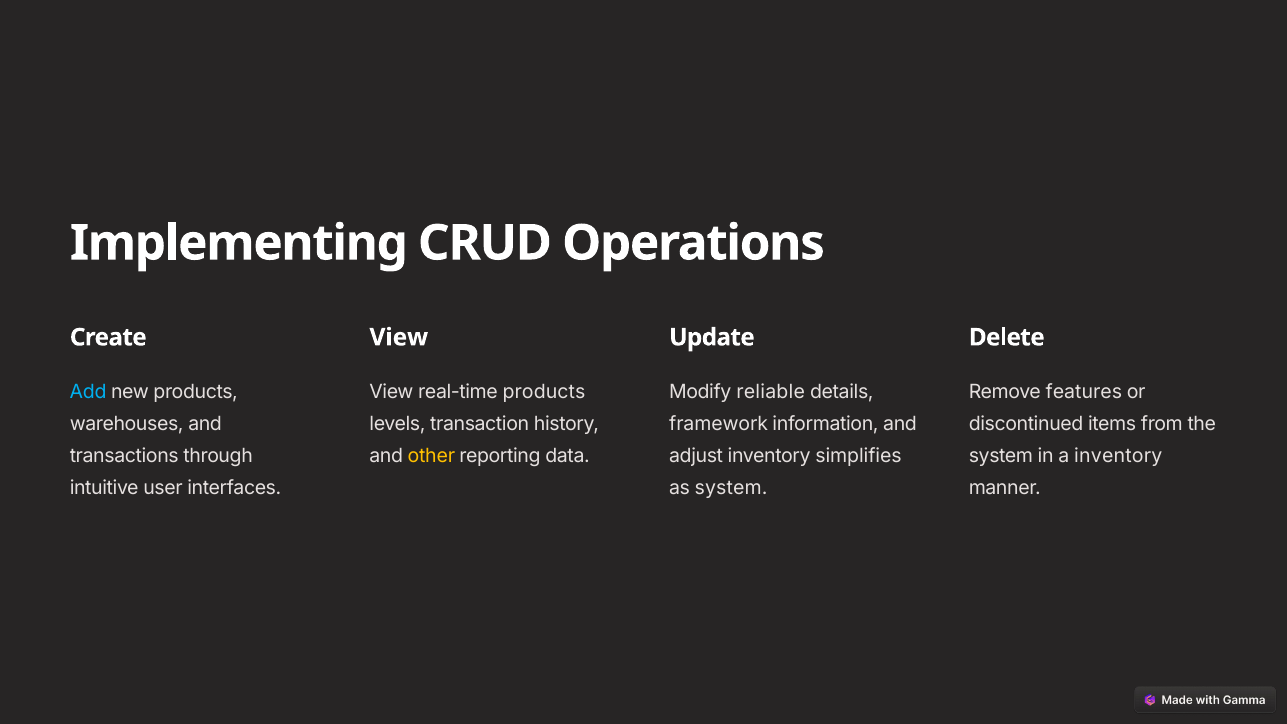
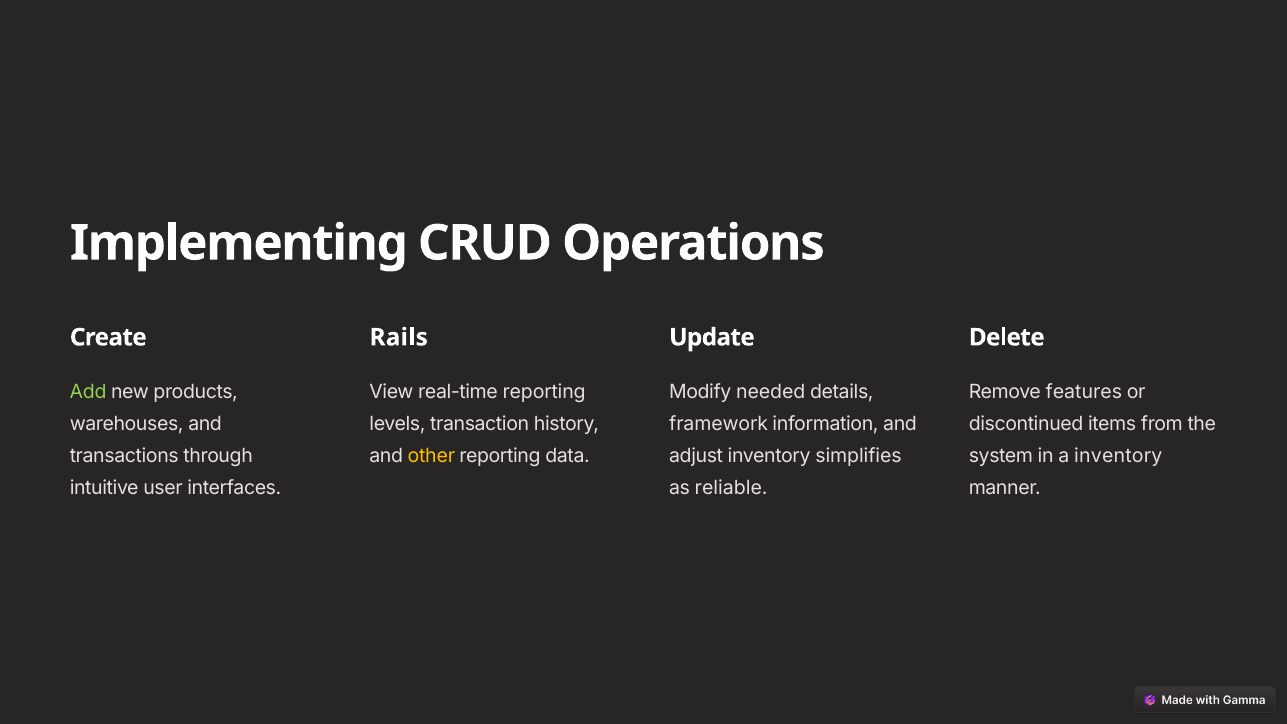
View at (399, 337): View -> Rails
Add colour: light blue -> light green
real-time products: products -> reporting
reliable: reliable -> needed
as system: system -> reliable
